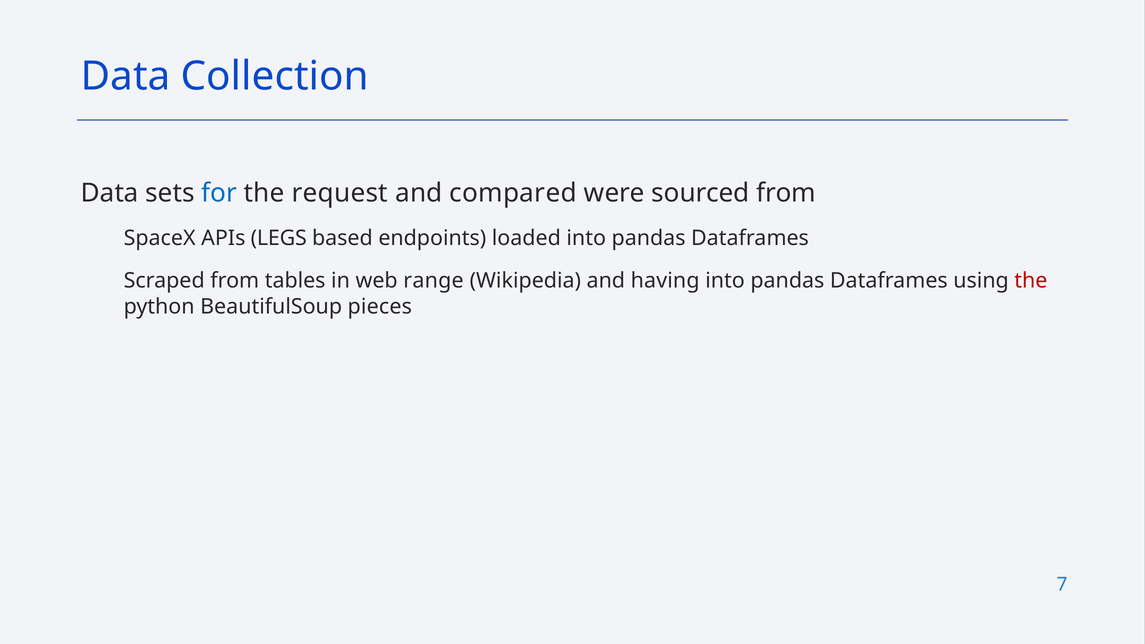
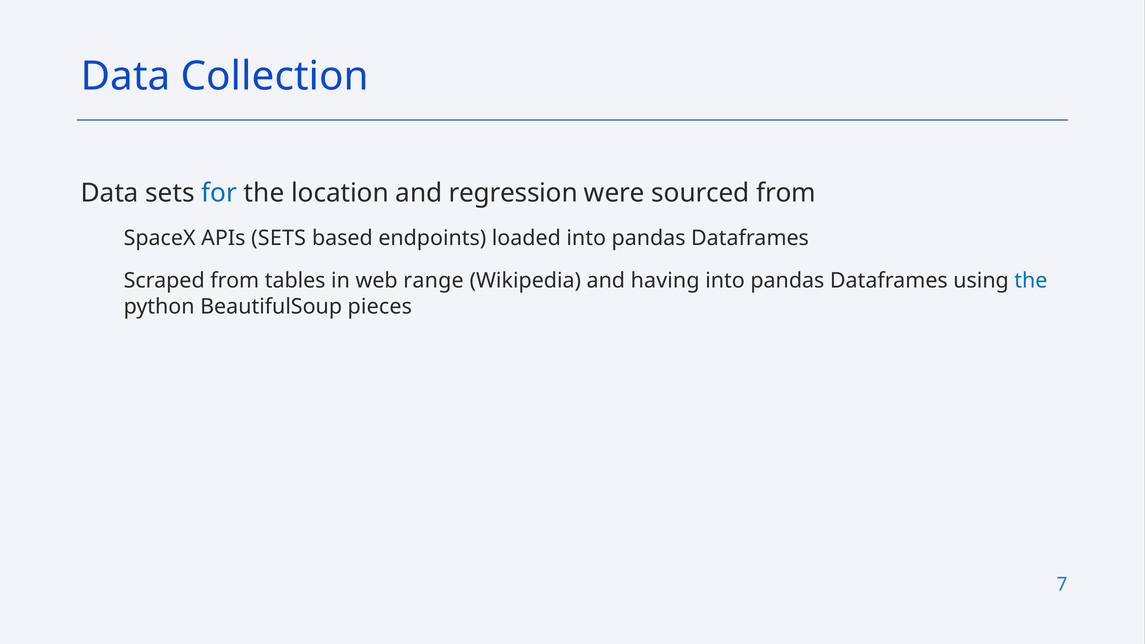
request: request -> location
compared: compared -> regression
APIs LEGS: LEGS -> SETS
the at (1031, 281) colour: red -> blue
